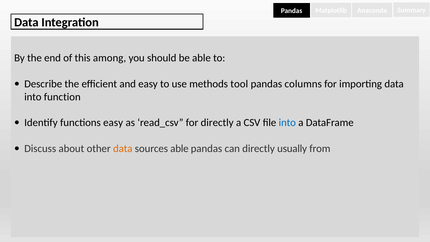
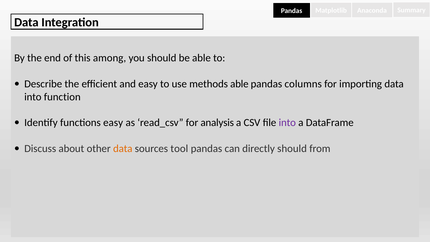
methods tool: tool -> able
for directly: directly -> analysis
into at (287, 123) colour: blue -> purple
sources able: able -> tool
directly usually: usually -> should
